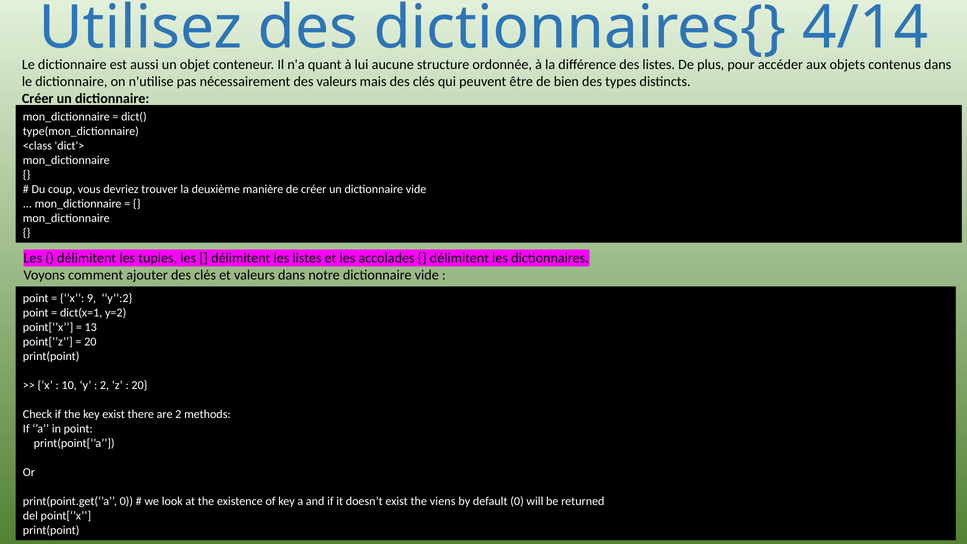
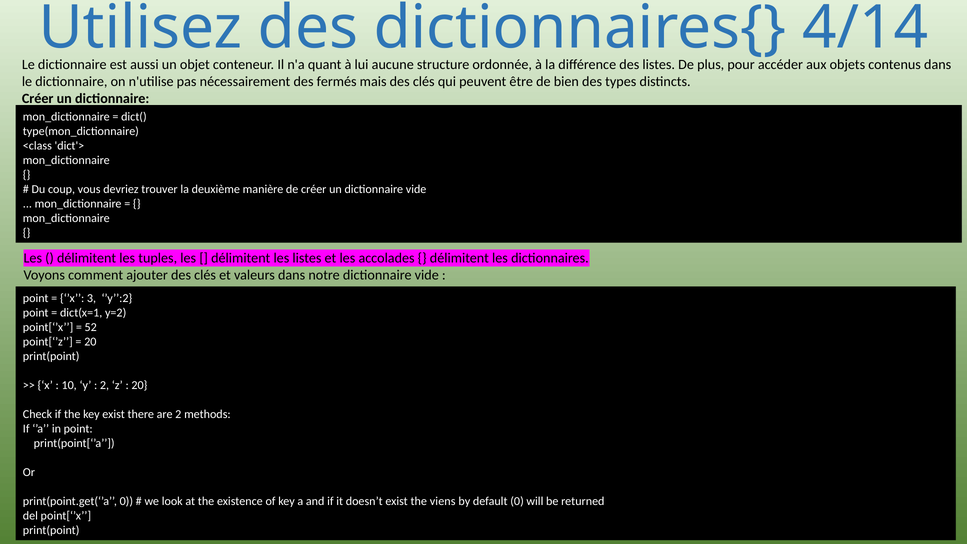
des valeurs: valeurs -> fermés
9: 9 -> 3
13: 13 -> 52
